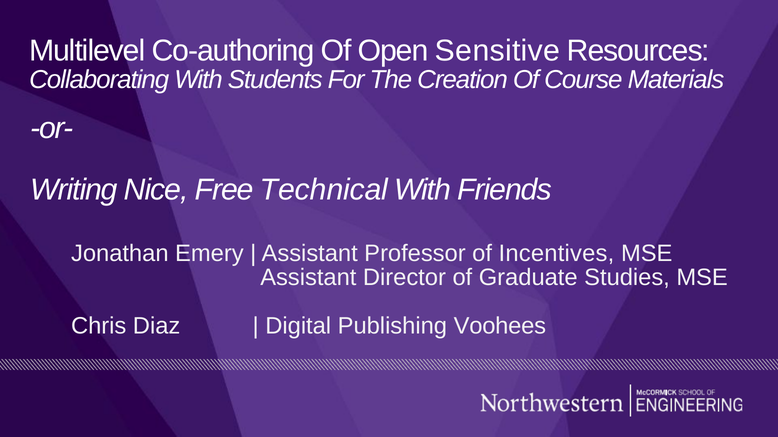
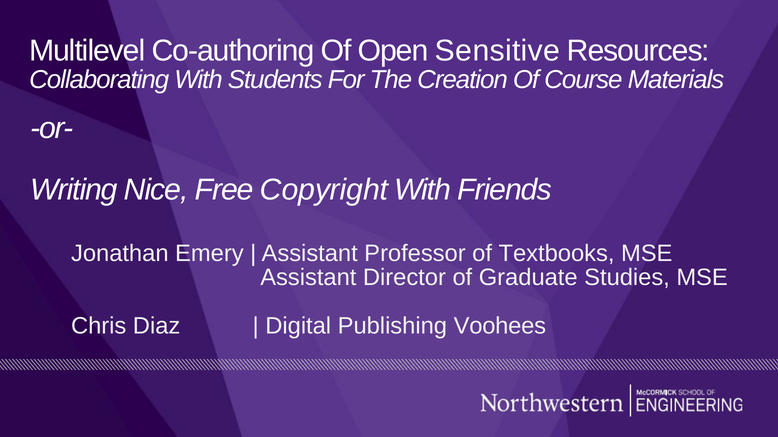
Technical: Technical -> Copyright
Incentives: Incentives -> Textbooks
